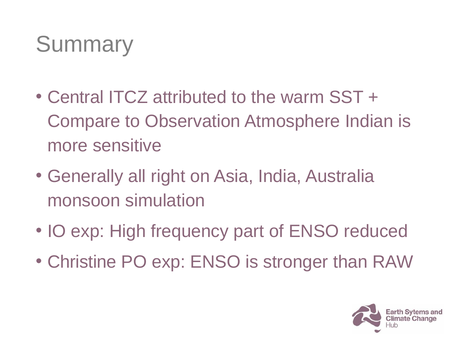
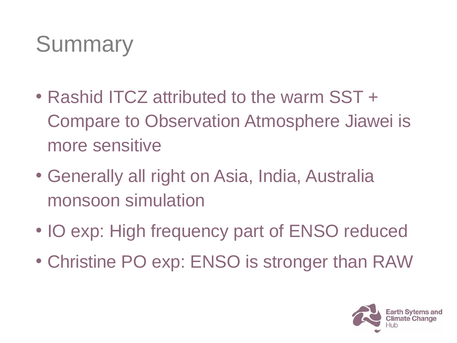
Central: Central -> Rashid
Indian: Indian -> Jiawei
